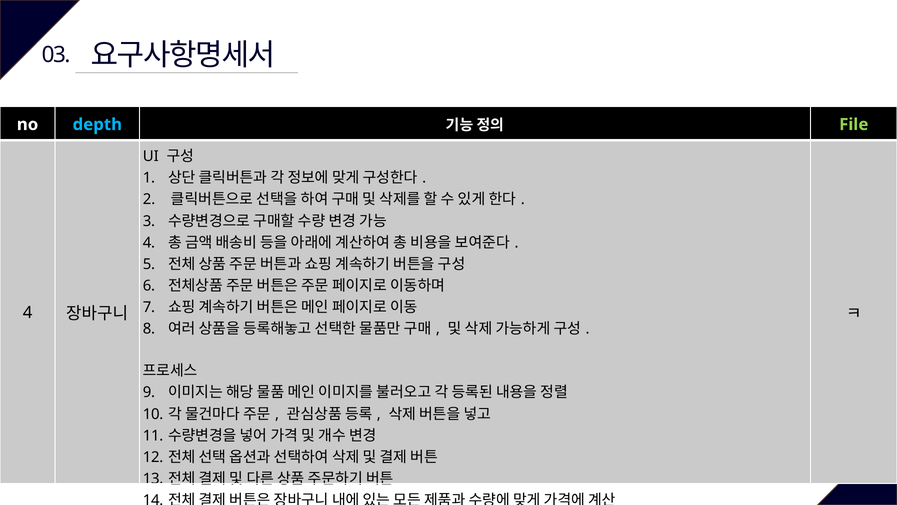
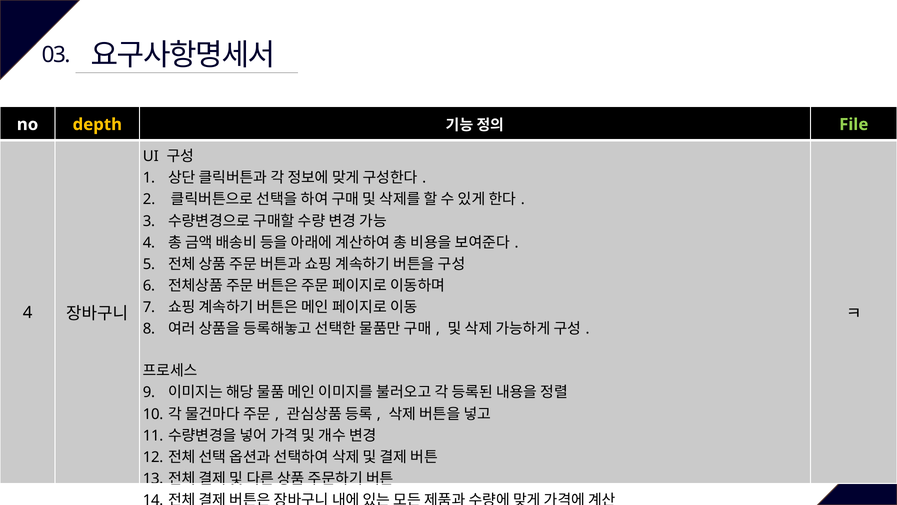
depth colour: light blue -> yellow
